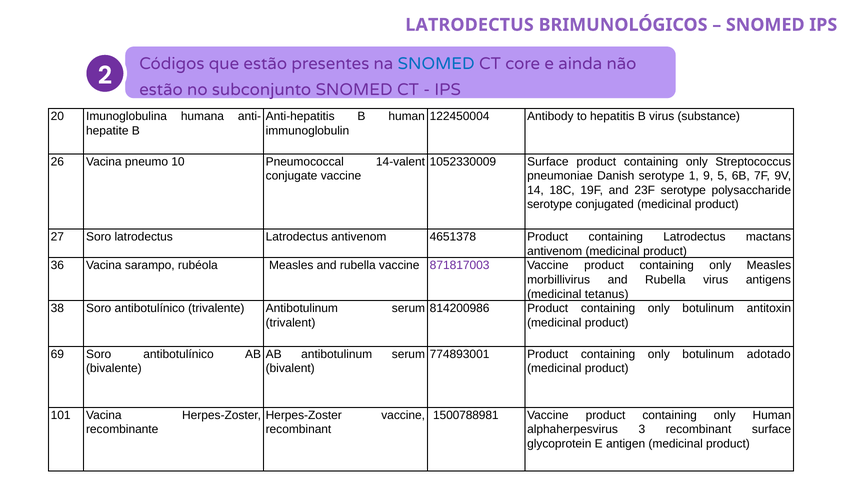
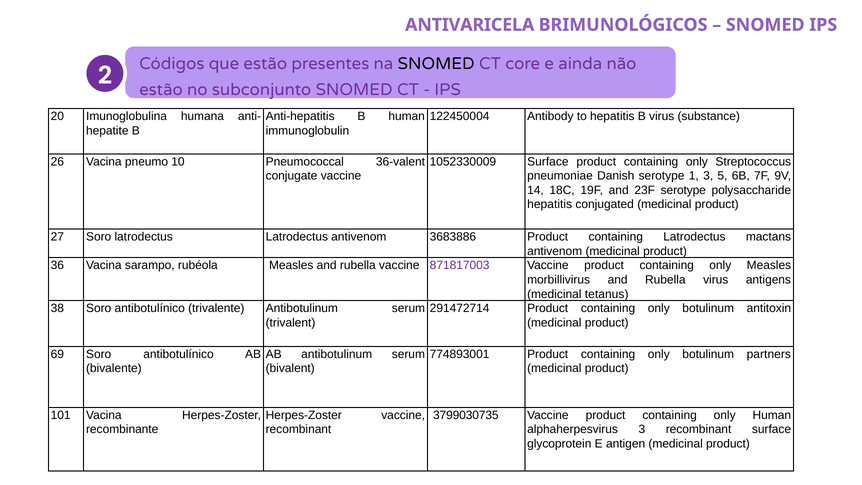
LATRODECTUS at (470, 25): LATRODECTUS -> ANTIVARICELA
SNOMED at (436, 63) colour: blue -> black
14-valent: 14-valent -> 36-valent
1 9: 9 -> 3
serotype at (550, 204): serotype -> hepatitis
4651378: 4651378 -> 3683886
814200986: 814200986 -> 291472714
adotado: adotado -> partners
1500788981: 1500788981 -> 3799030735
